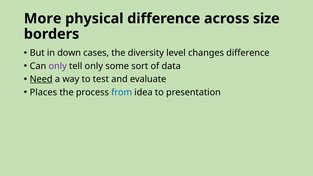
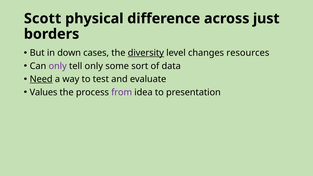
More: More -> Scott
size: size -> just
diversity underline: none -> present
changes difference: difference -> resources
Places: Places -> Values
from colour: blue -> purple
